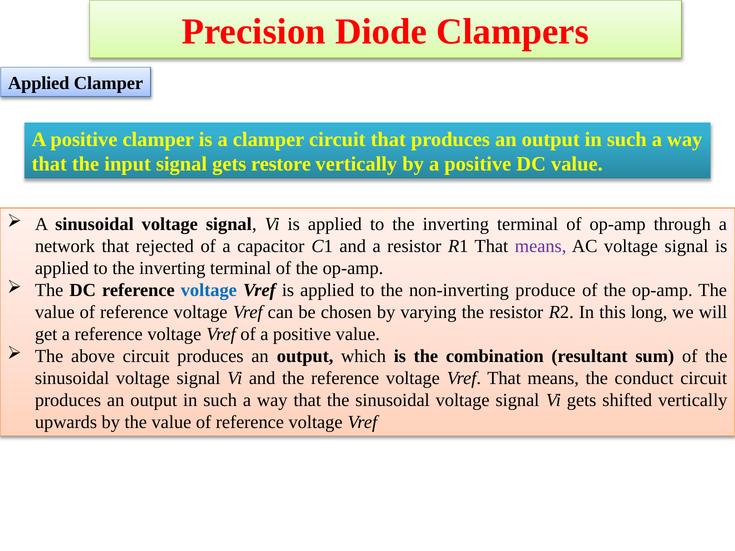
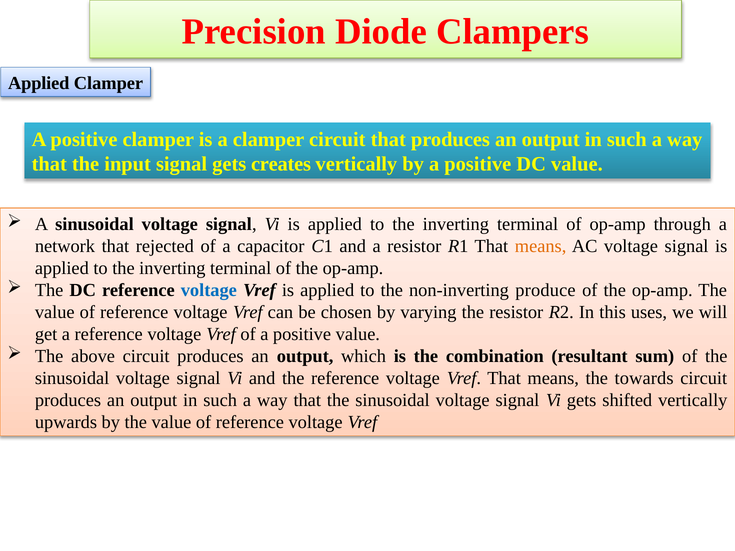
restore: restore -> creates
means at (541, 246) colour: purple -> orange
long: long -> uses
conduct: conduct -> towards
